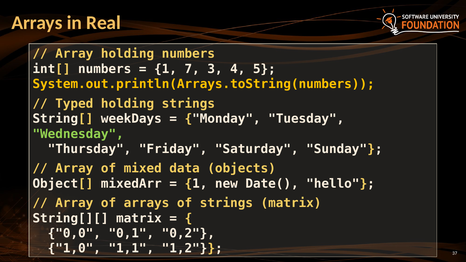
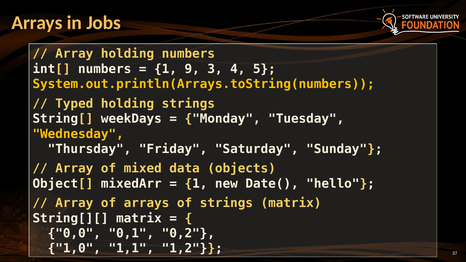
Real: Real -> Jobs
7: 7 -> 9
Wednesday colour: light green -> yellow
